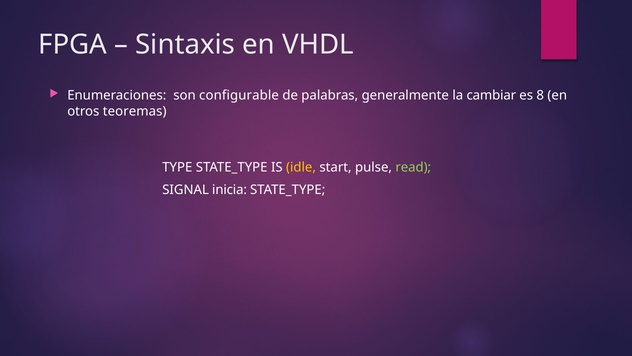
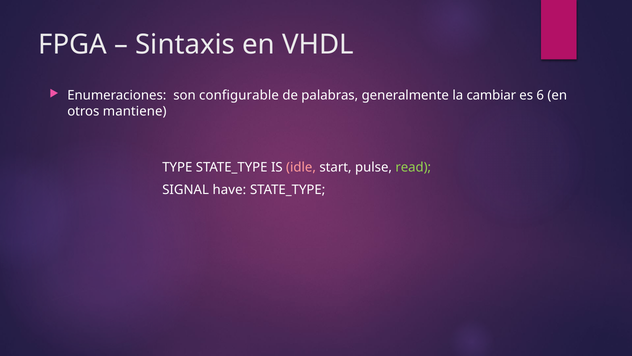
8: 8 -> 6
teoremas: teoremas -> mantiene
idle colour: yellow -> pink
inicia: inicia -> have
